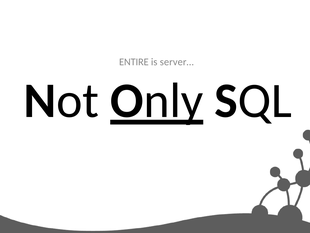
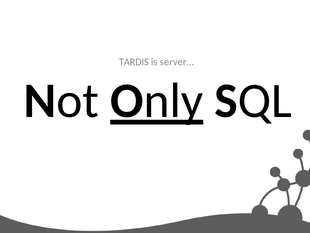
ENTIRE: ENTIRE -> TARDIS
